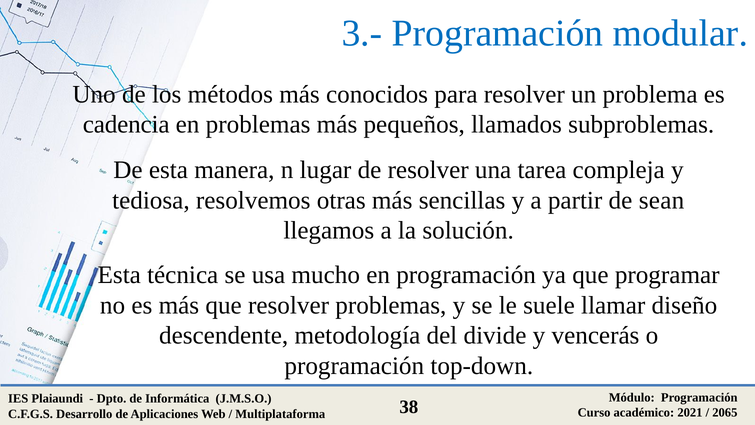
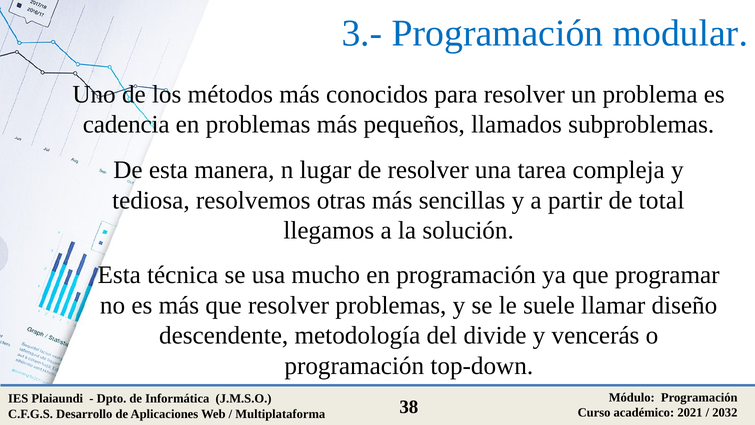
sean: sean -> total
2065: 2065 -> 2032
